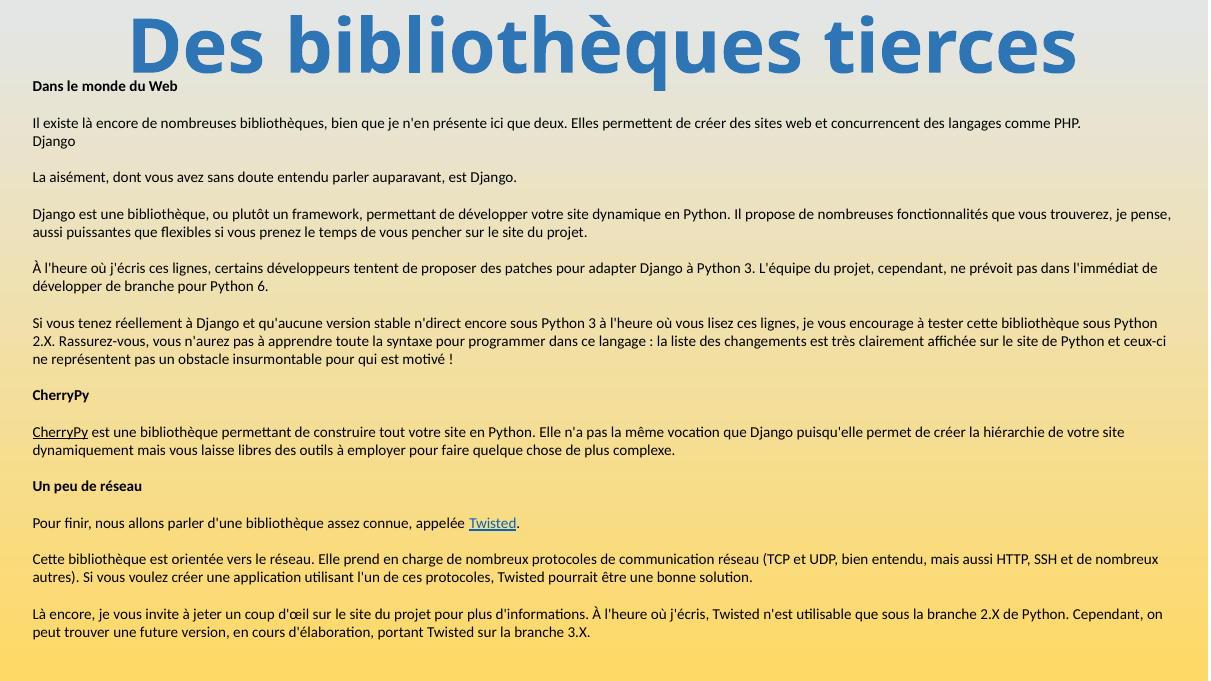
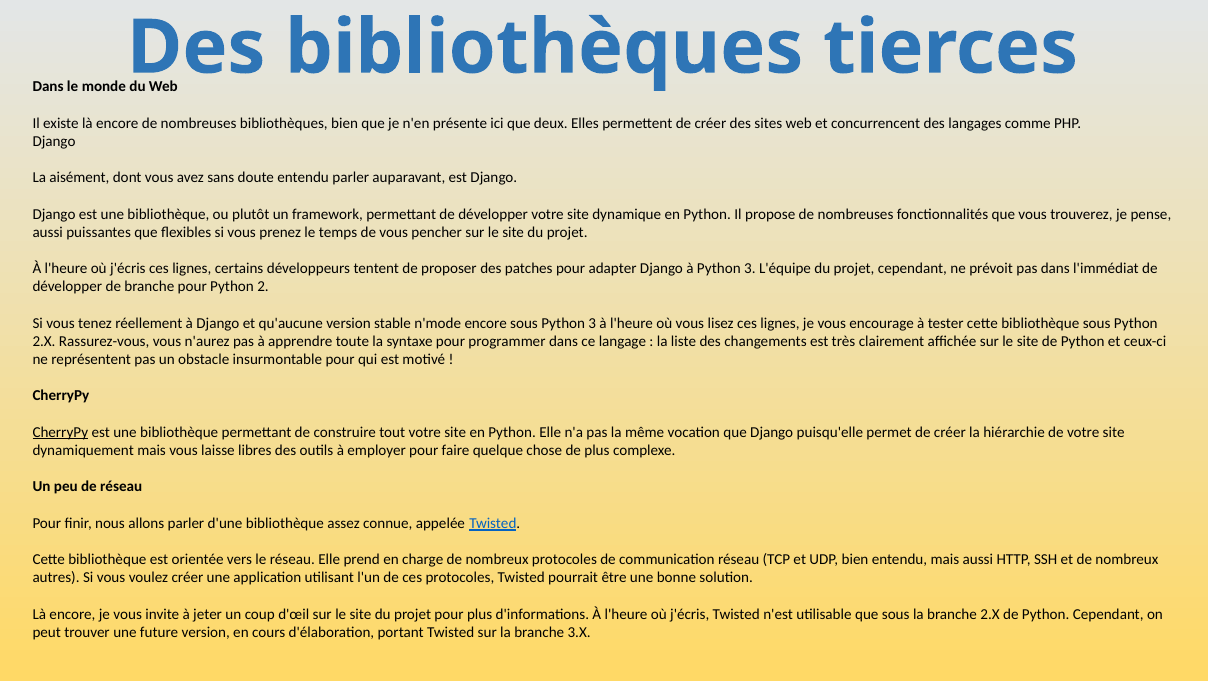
6: 6 -> 2
n'direct: n'direct -> n'mode
